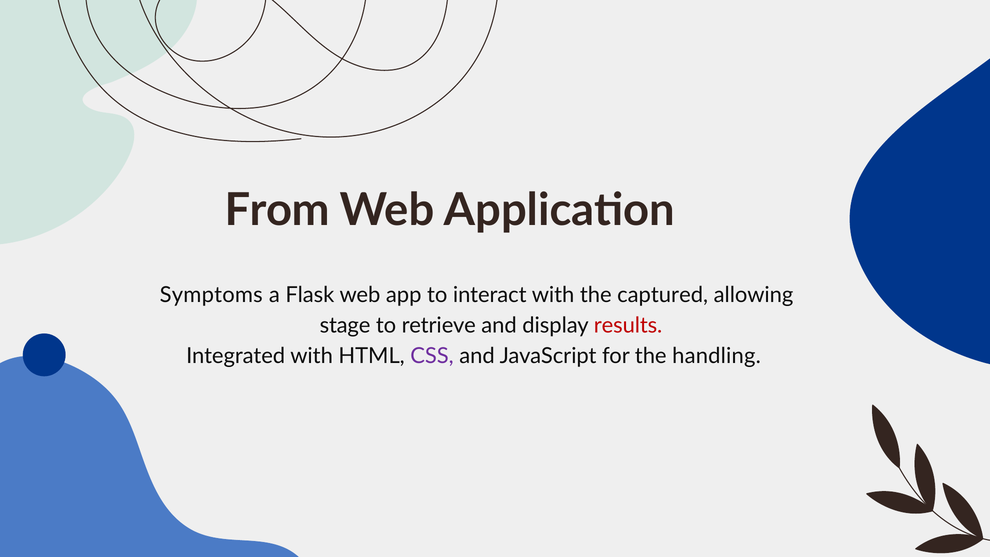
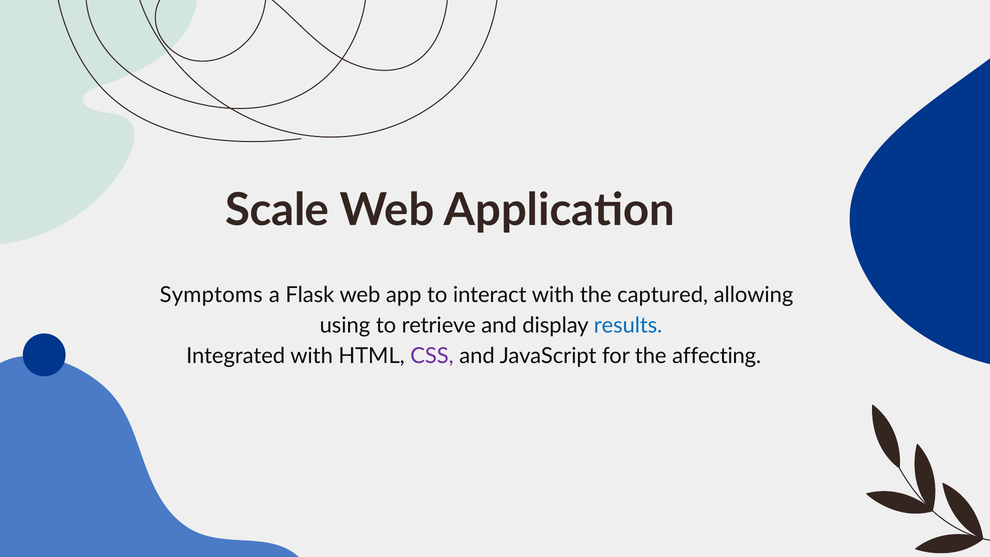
From: From -> Scale
stage: stage -> using
results colour: red -> blue
handling: handling -> affecting
